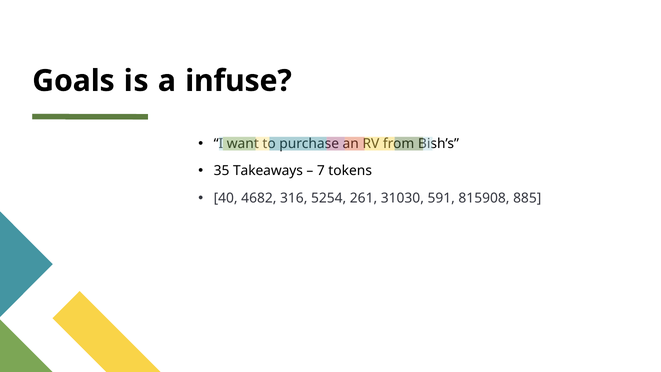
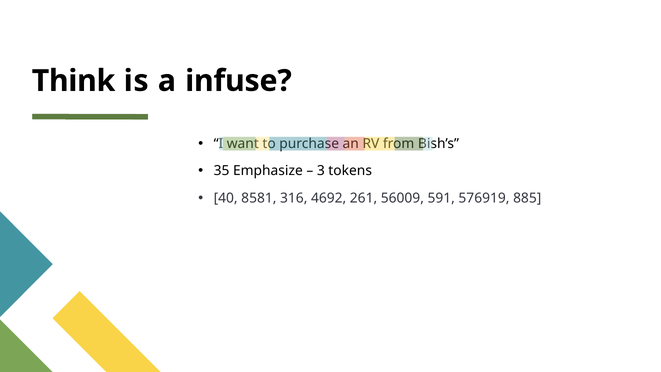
Goals: Goals -> Think
Takeaways: Takeaways -> Emphasize
7: 7 -> 3
4682: 4682 -> 8581
5254: 5254 -> 4692
31030: 31030 -> 56009
815908: 815908 -> 576919
